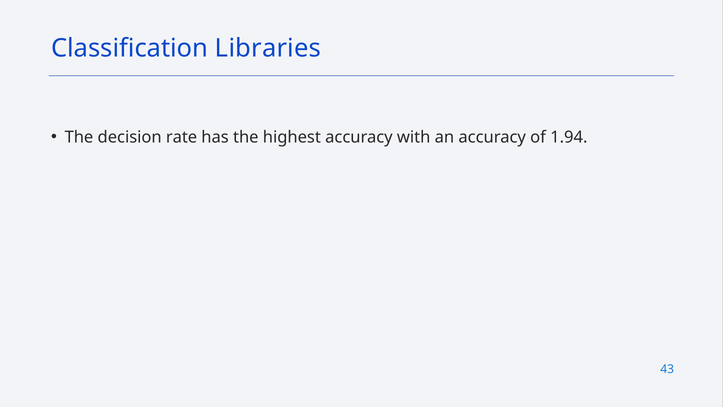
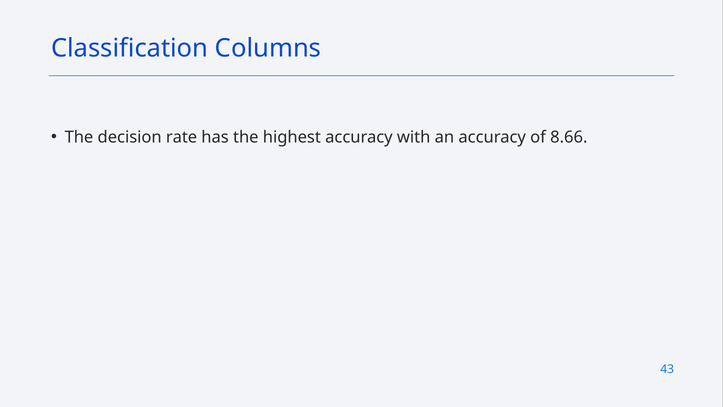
Libraries: Libraries -> Columns
1.94: 1.94 -> 8.66
